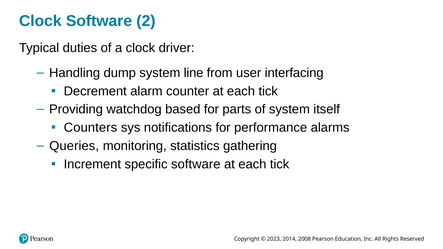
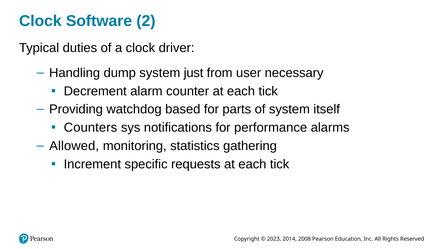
line: line -> just
interfacing: interfacing -> necessary
Queries: Queries -> Allowed
specific software: software -> requests
